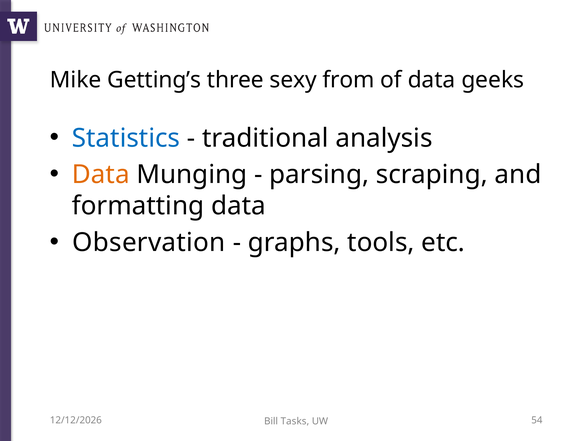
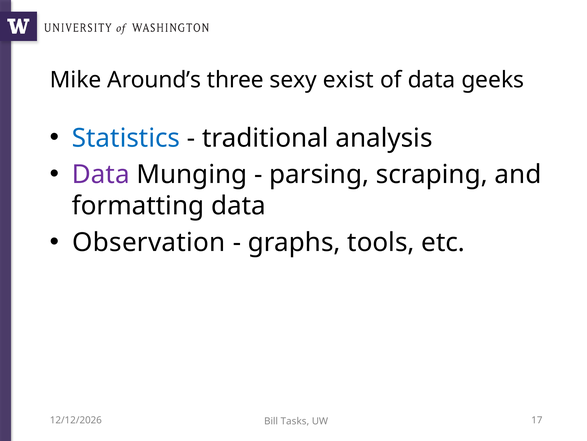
Getting’s: Getting’s -> Around’s
from: from -> exist
Data at (101, 174) colour: orange -> purple
54: 54 -> 17
